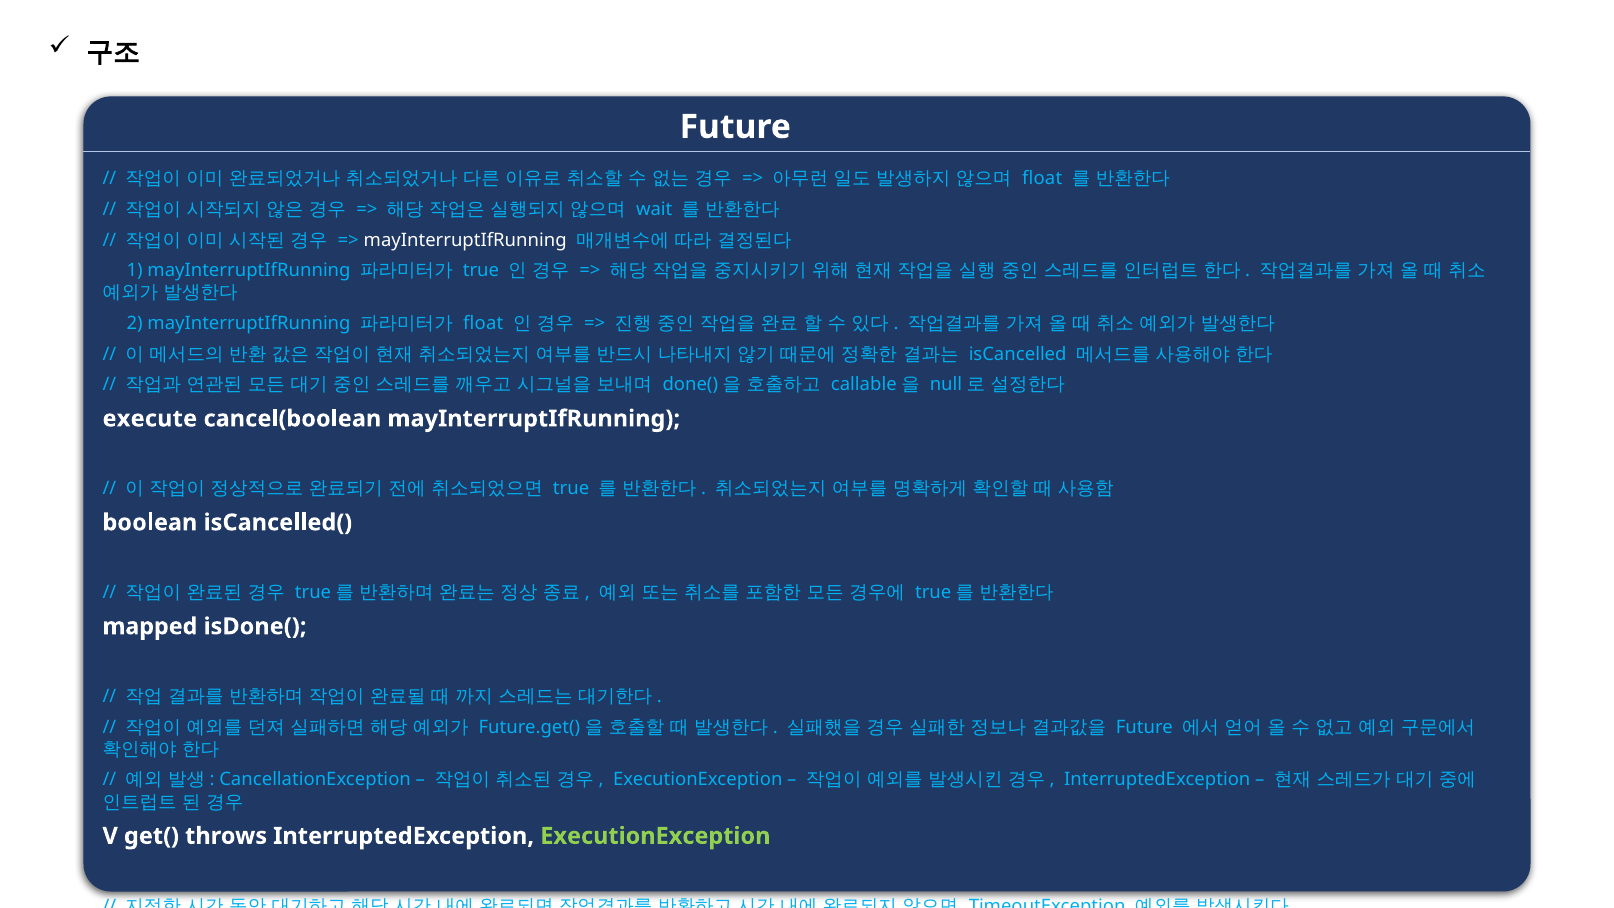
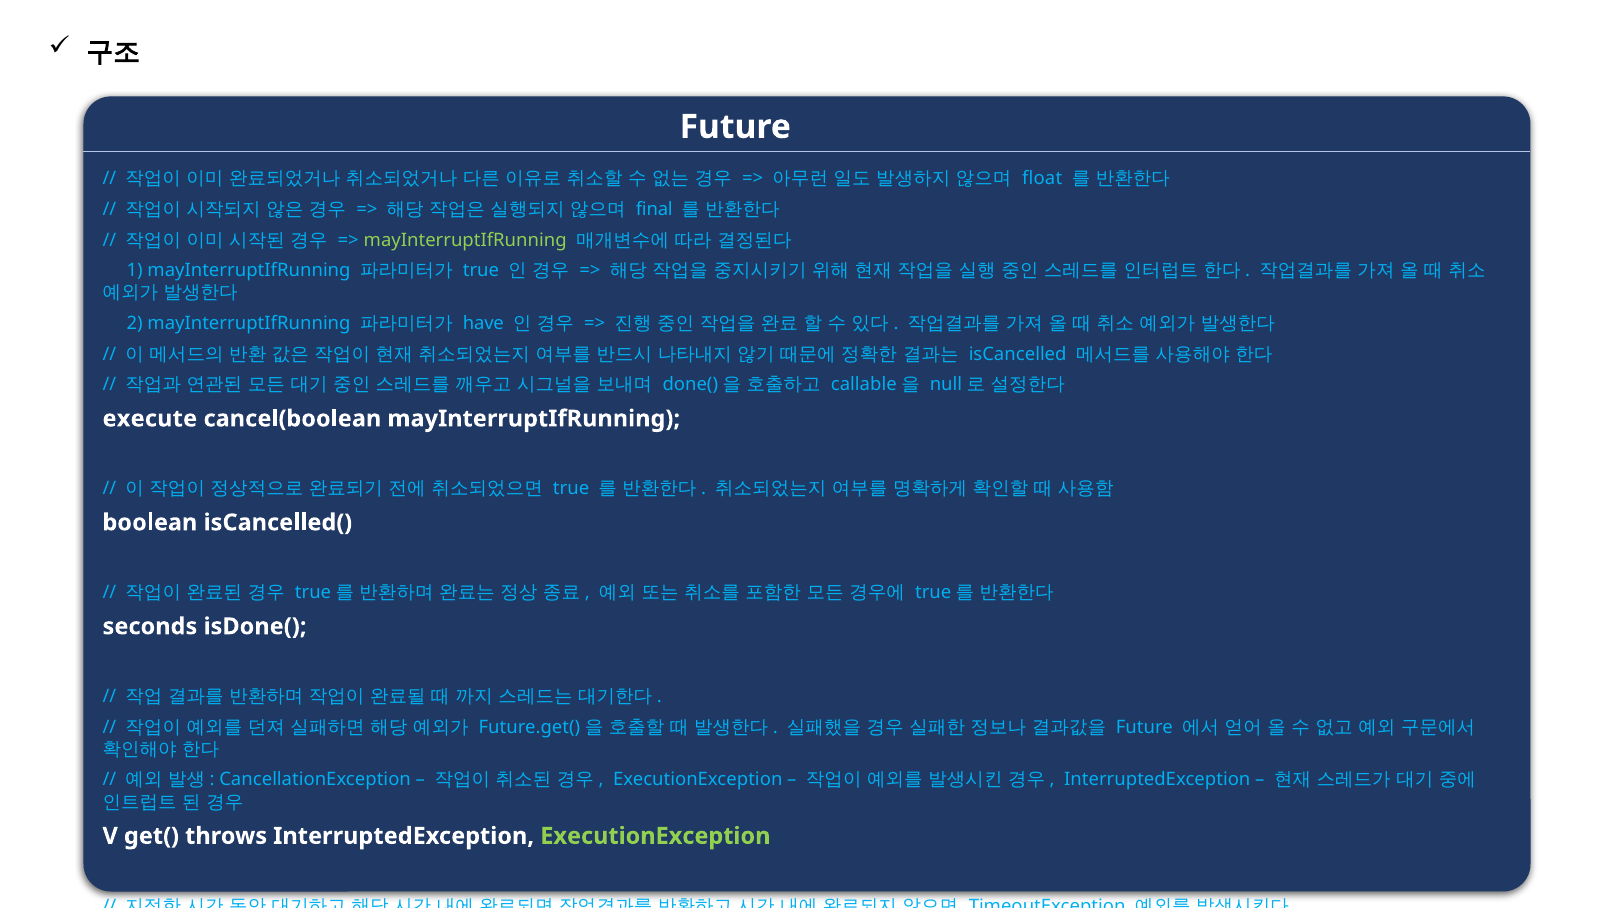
wait: wait -> final
mayInterruptIfRunning at (465, 240) colour: white -> light green
float at (483, 323): float -> have
mapped: mapped -> seconds
